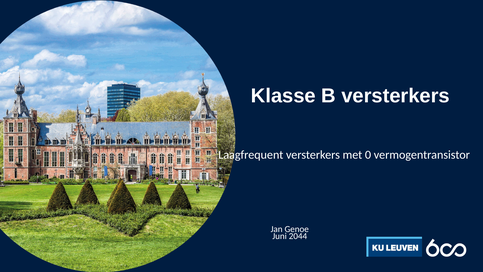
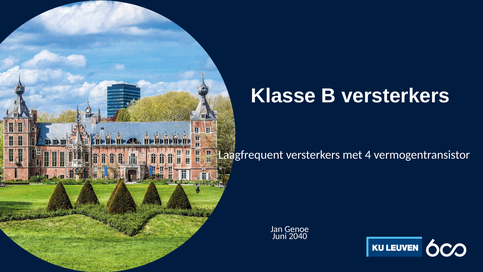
0: 0 -> 4
2044: 2044 -> 2040
